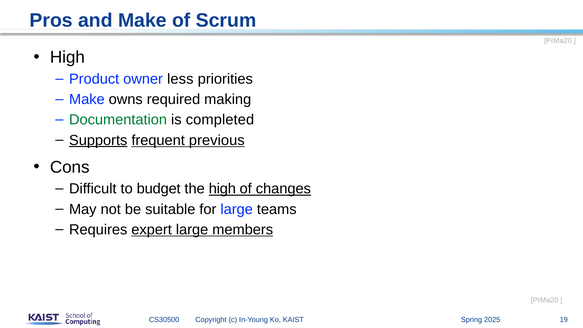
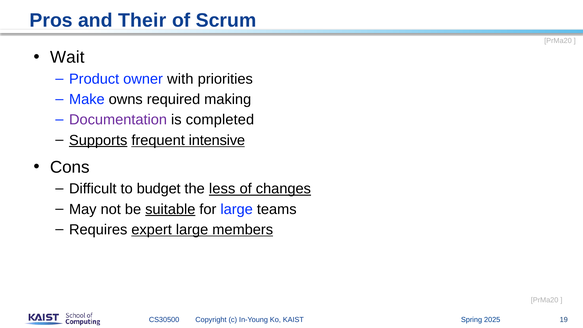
and Make: Make -> Their
High at (67, 57): High -> Wait
less: less -> with
Documentation colour: green -> purple
previous: previous -> intensive
the high: high -> less
suitable underline: none -> present
